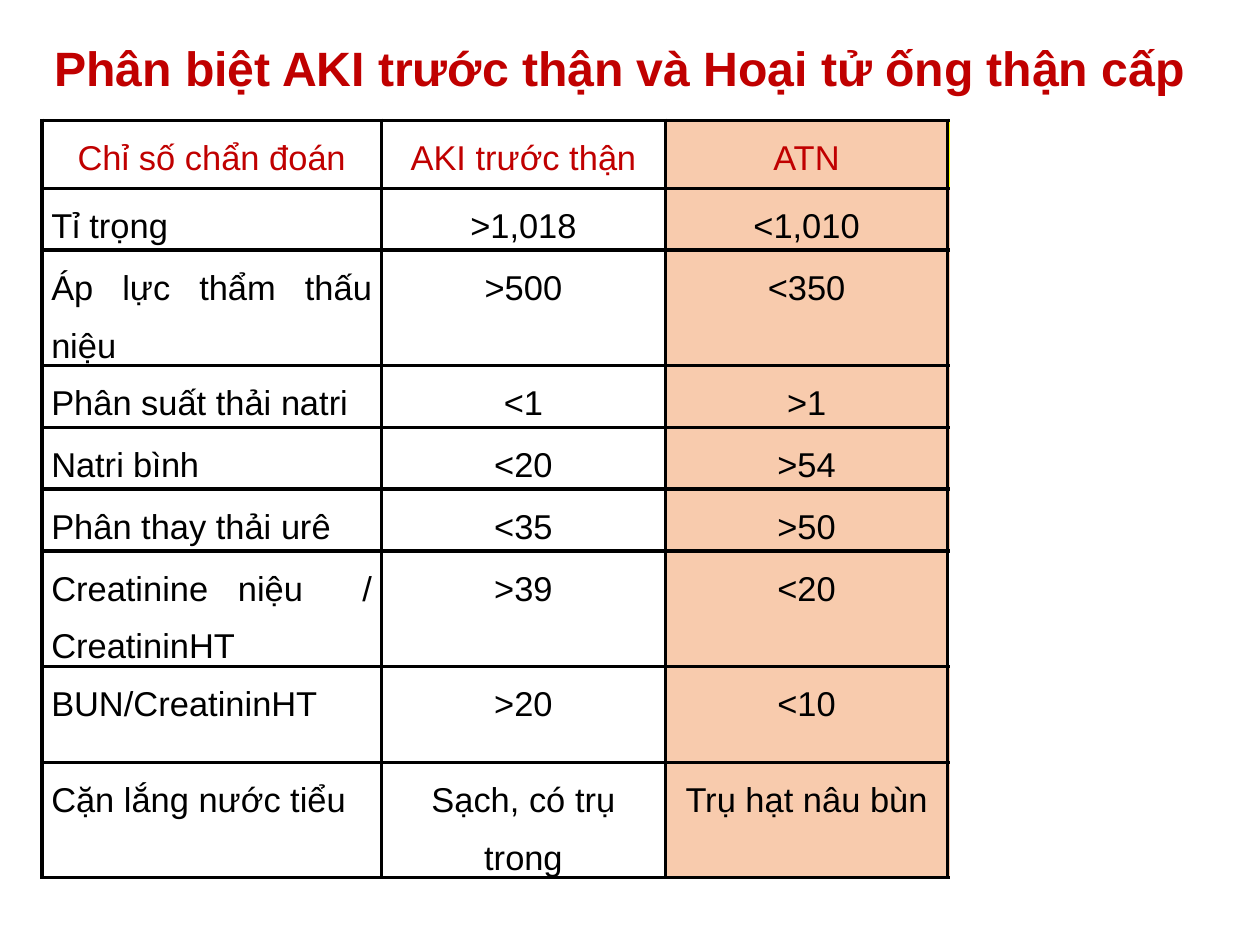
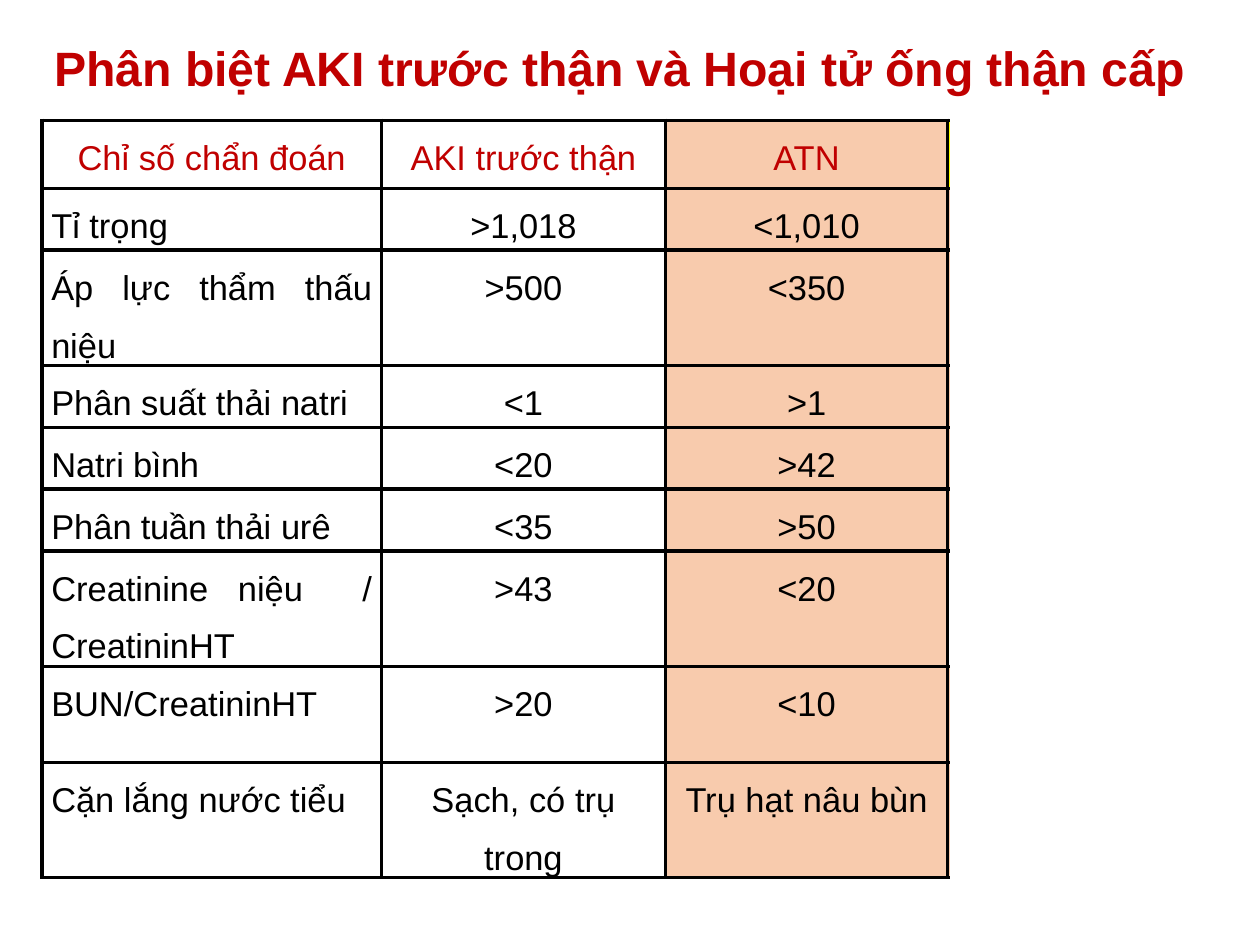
>54: >54 -> >42
thay: thay -> tuần
>39: >39 -> >43
